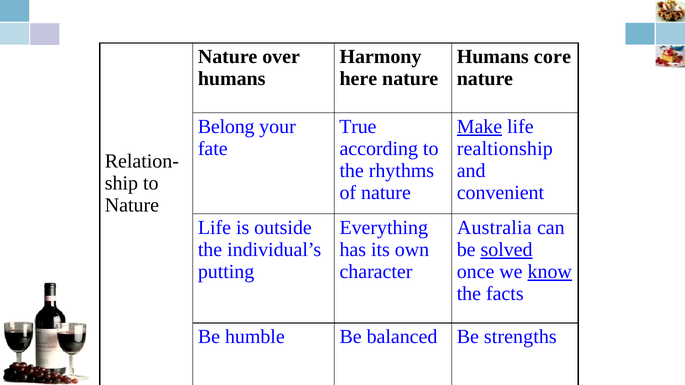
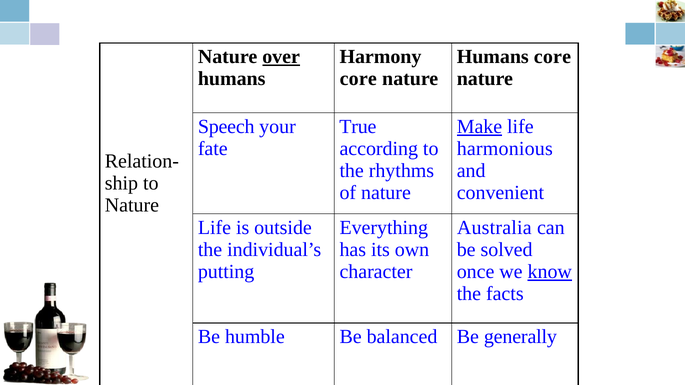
over underline: none -> present
here at (358, 79): here -> core
Belong: Belong -> Speech
realtionship: realtionship -> harmonious
solved underline: present -> none
strengths: strengths -> generally
